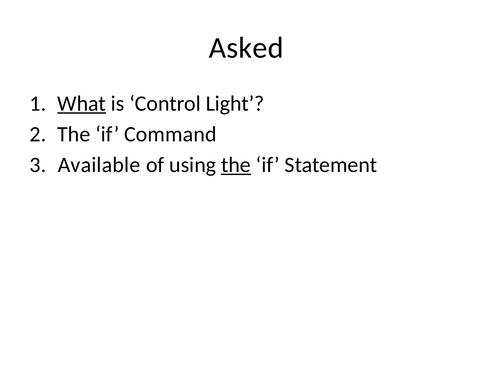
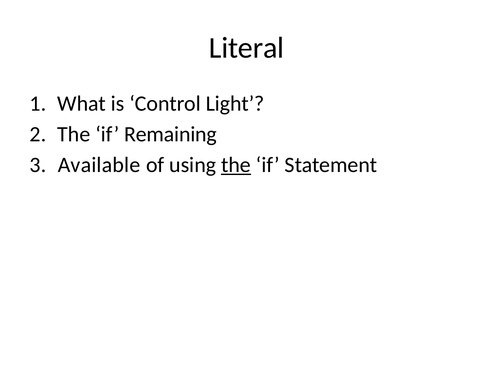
Asked: Asked -> Literal
What underline: present -> none
Command: Command -> Remaining
